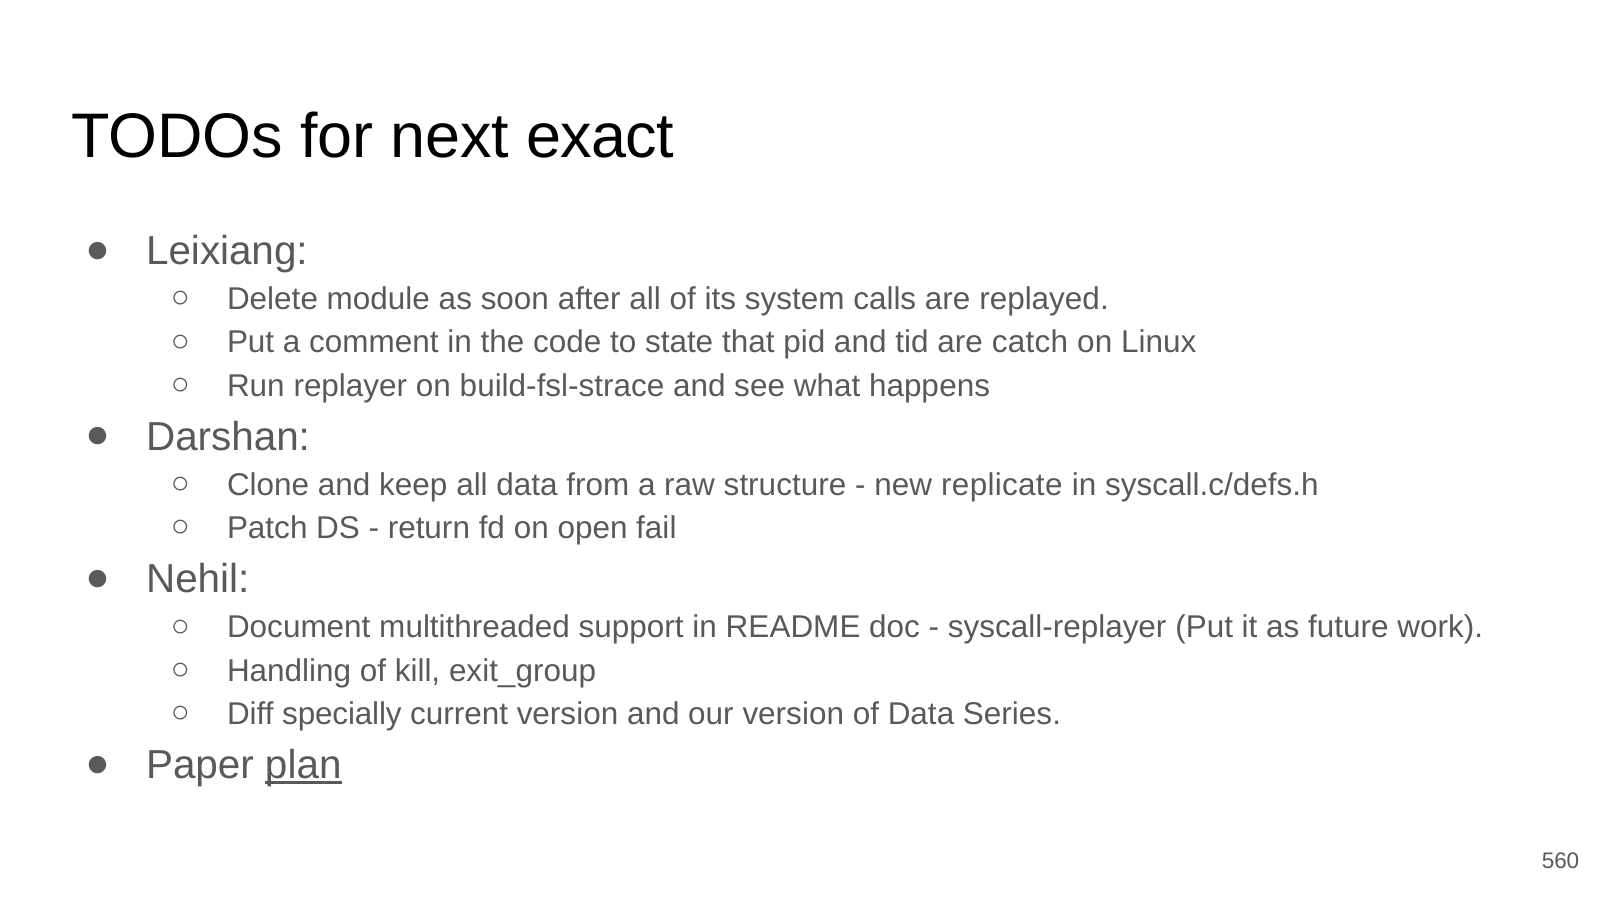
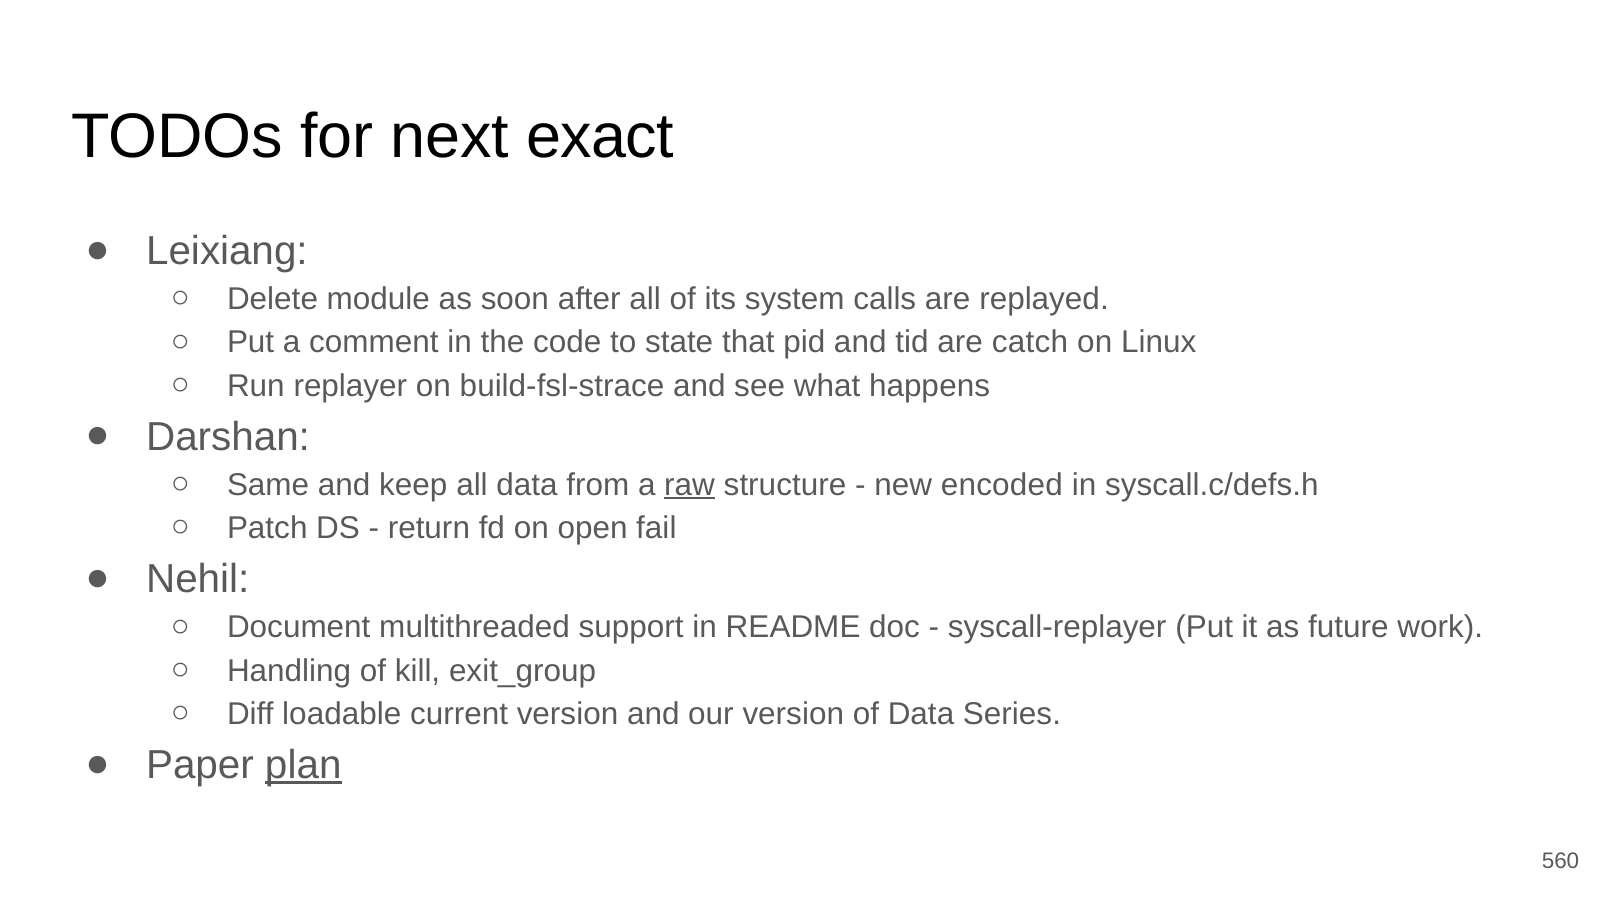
Clone: Clone -> Same
raw underline: none -> present
replicate: replicate -> encoded
specially: specially -> loadable
